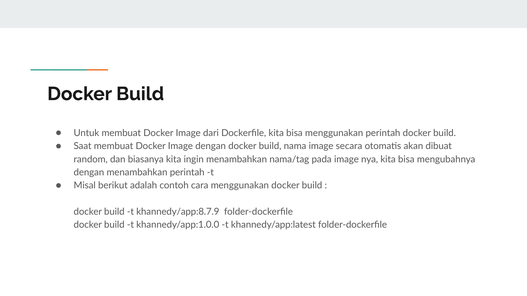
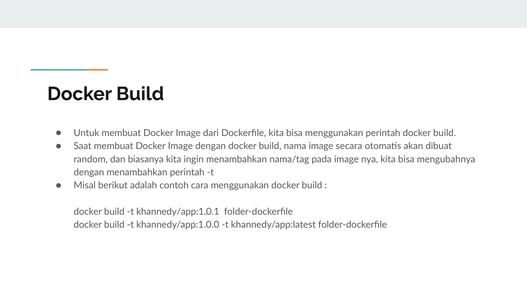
khannedy/app:8.7.9: khannedy/app:8.7.9 -> khannedy/app:1.0.1
